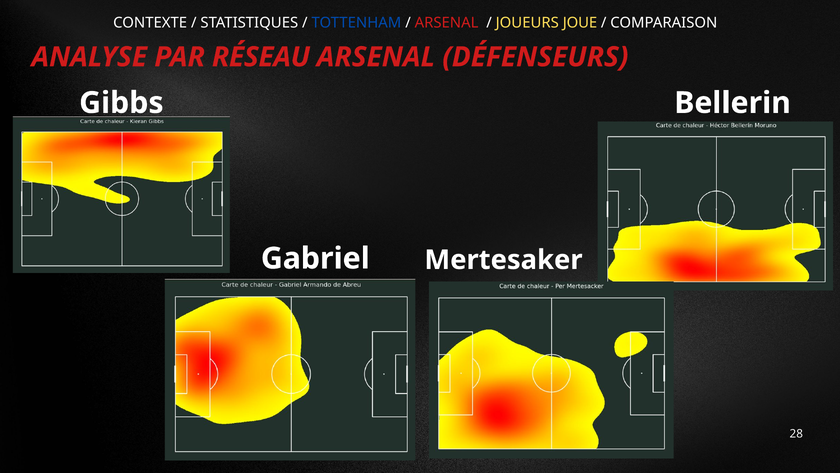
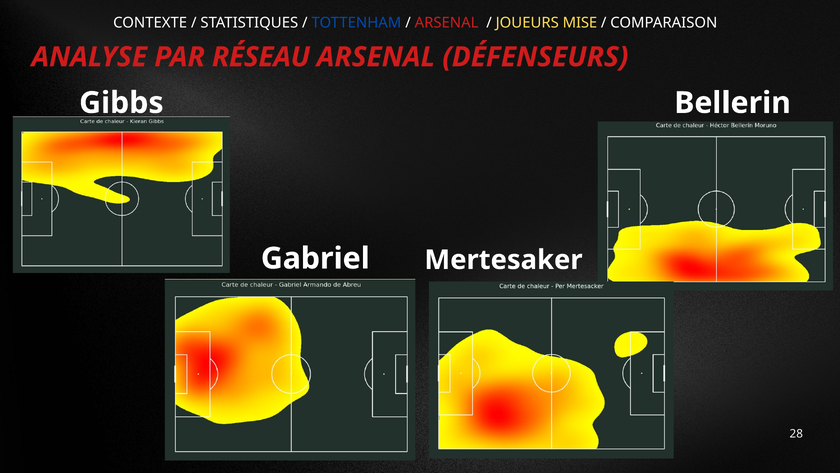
JOUE: JOUE -> MISE
